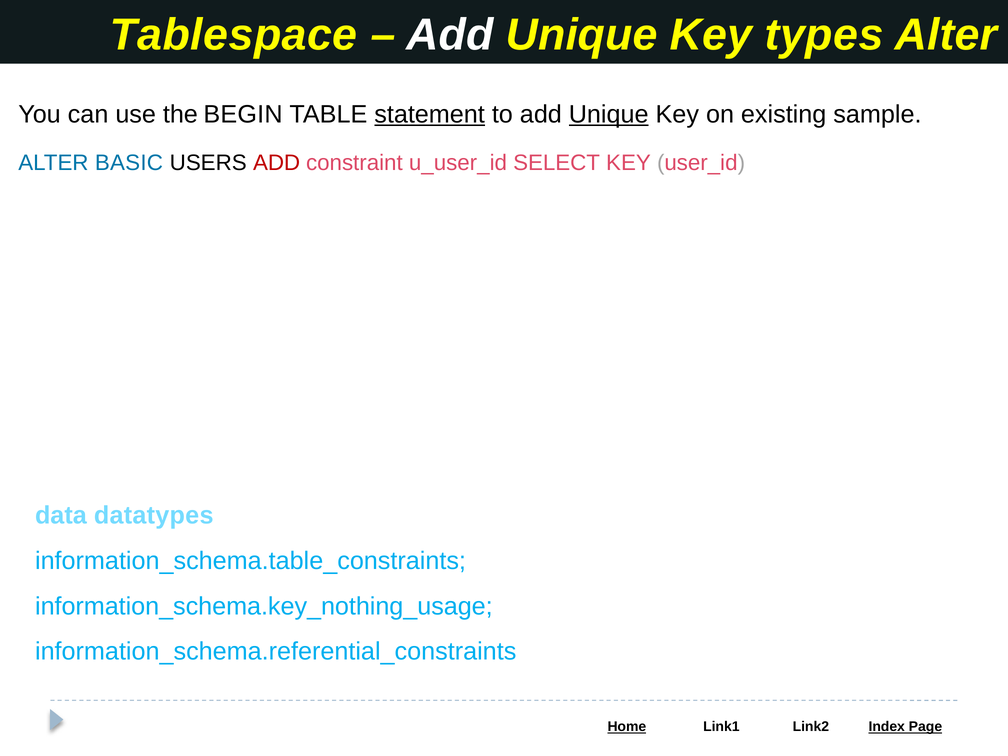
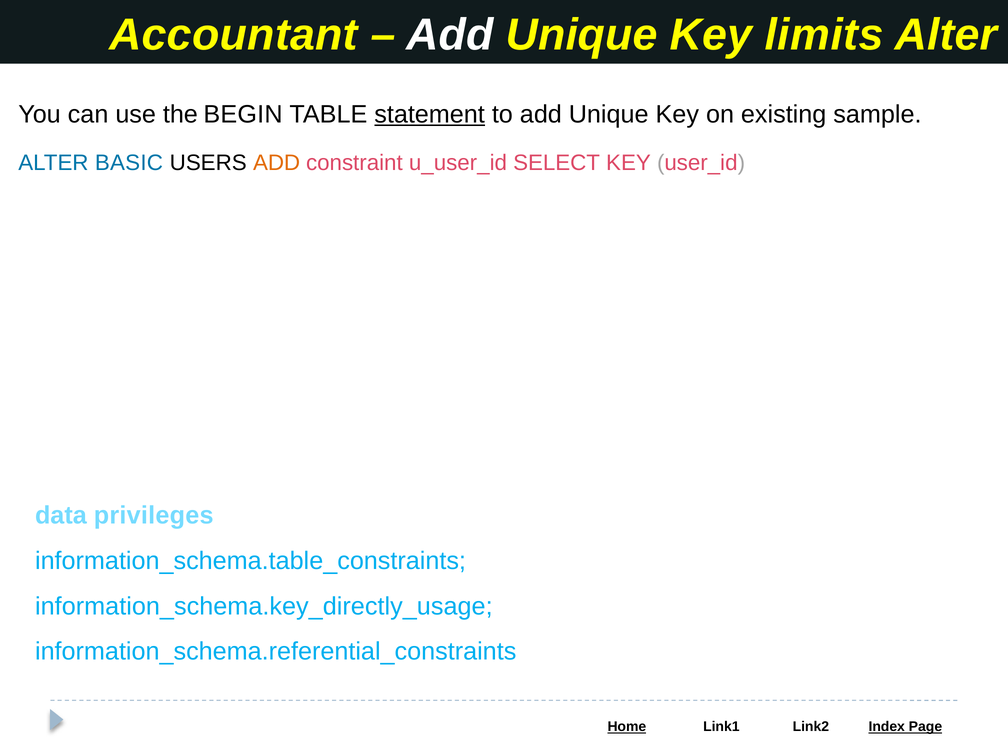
Tablespace: Tablespace -> Accountant
types: types -> limits
Unique at (609, 114) underline: present -> none
ADD at (277, 163) colour: red -> orange
datatypes: datatypes -> privileges
information_schema.key_nothing_usage: information_schema.key_nothing_usage -> information_schema.key_directly_usage
